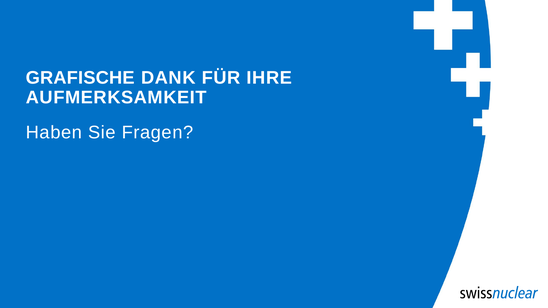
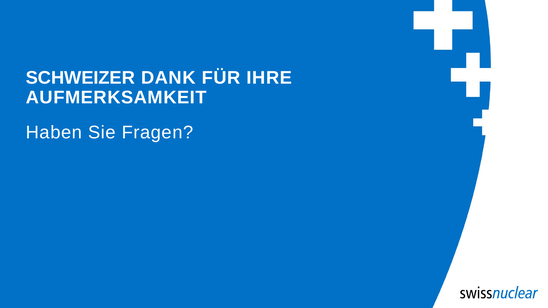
GRAFISCHE: GRAFISCHE -> SCHWEIZER
